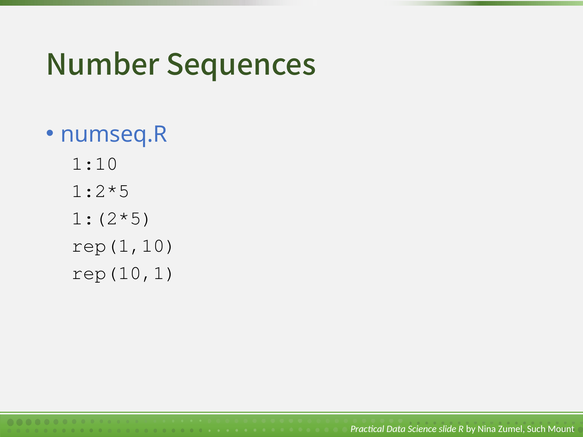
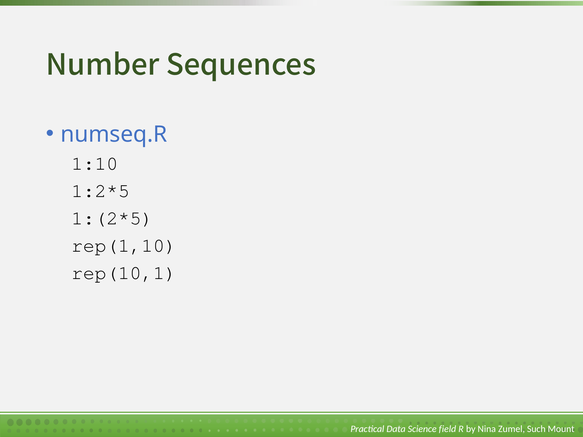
slide: slide -> field
